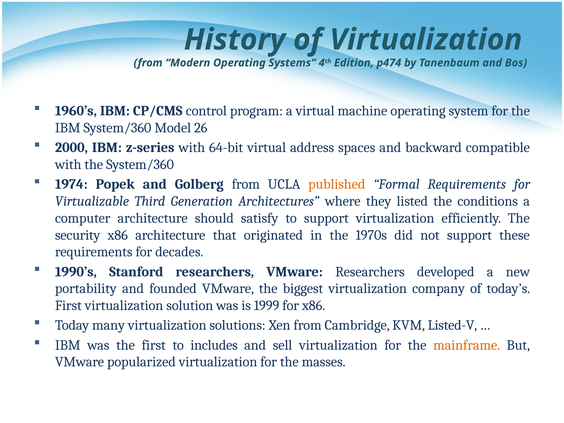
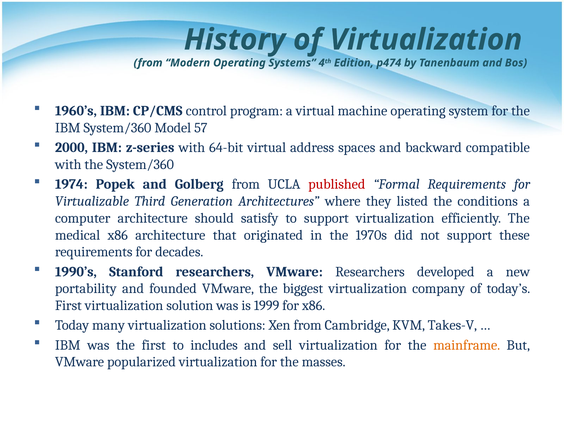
26: 26 -> 57
published colour: orange -> red
security: security -> medical
Listed-V: Listed-V -> Takes-V
